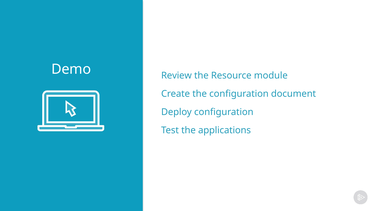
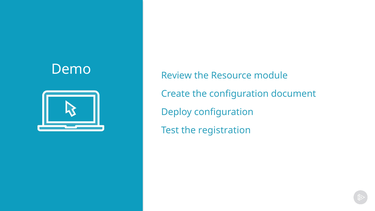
applications: applications -> registration
